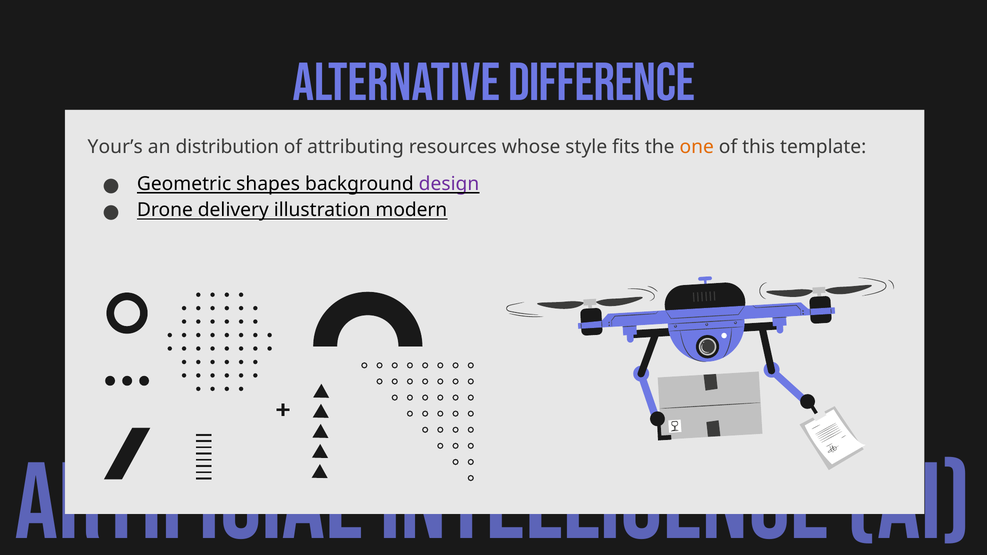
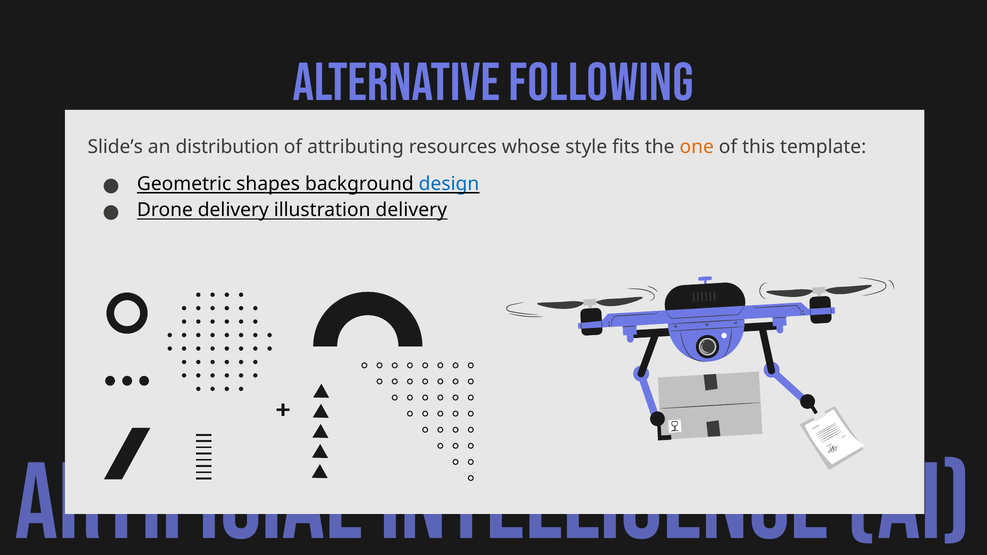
DIFFERENCE: DIFFERENCE -> FOLLOWING
Your’s: Your’s -> Slide’s
design colour: purple -> blue
illustration modern: modern -> delivery
